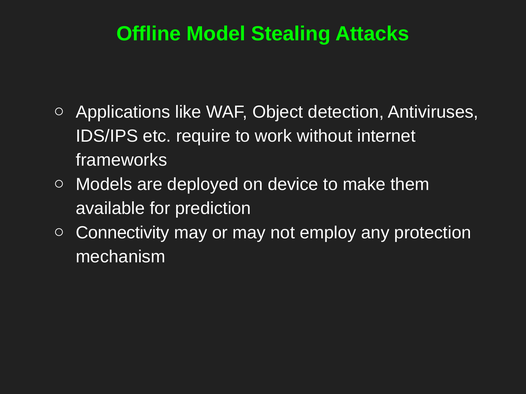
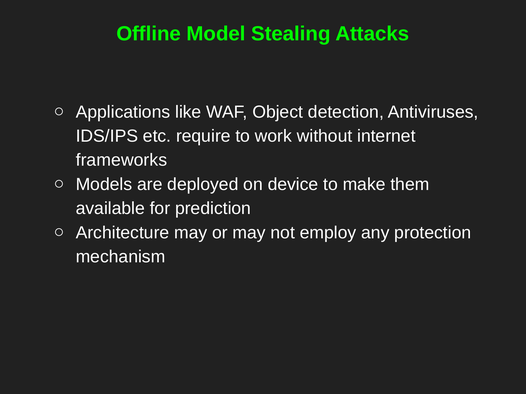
Connectivity: Connectivity -> Architecture
